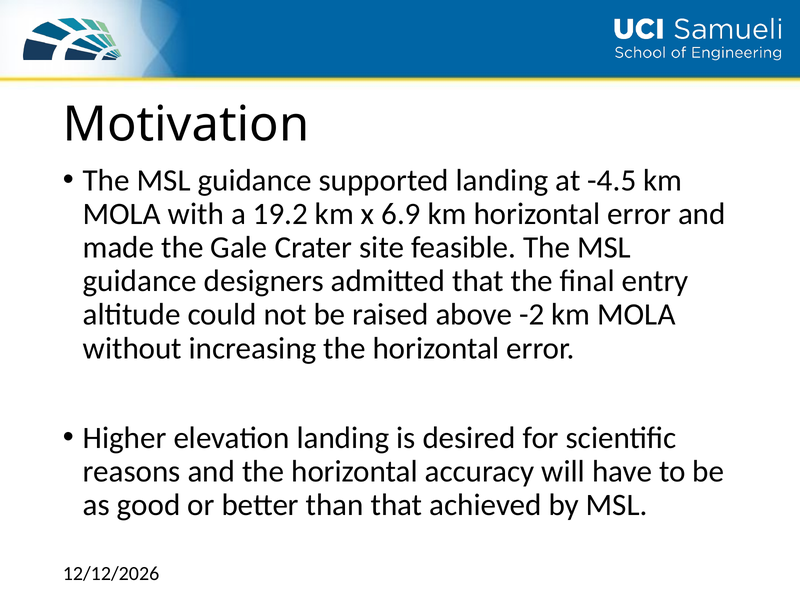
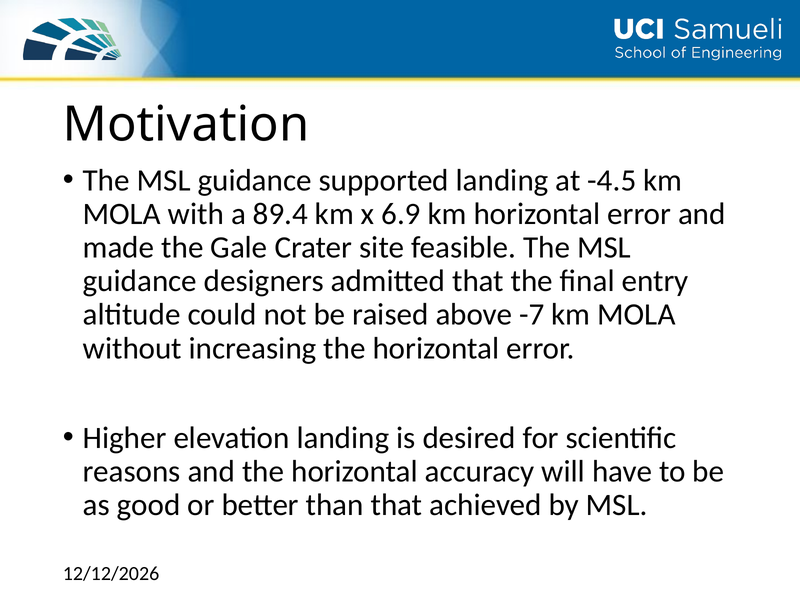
19.2: 19.2 -> 89.4
-2: -2 -> -7
